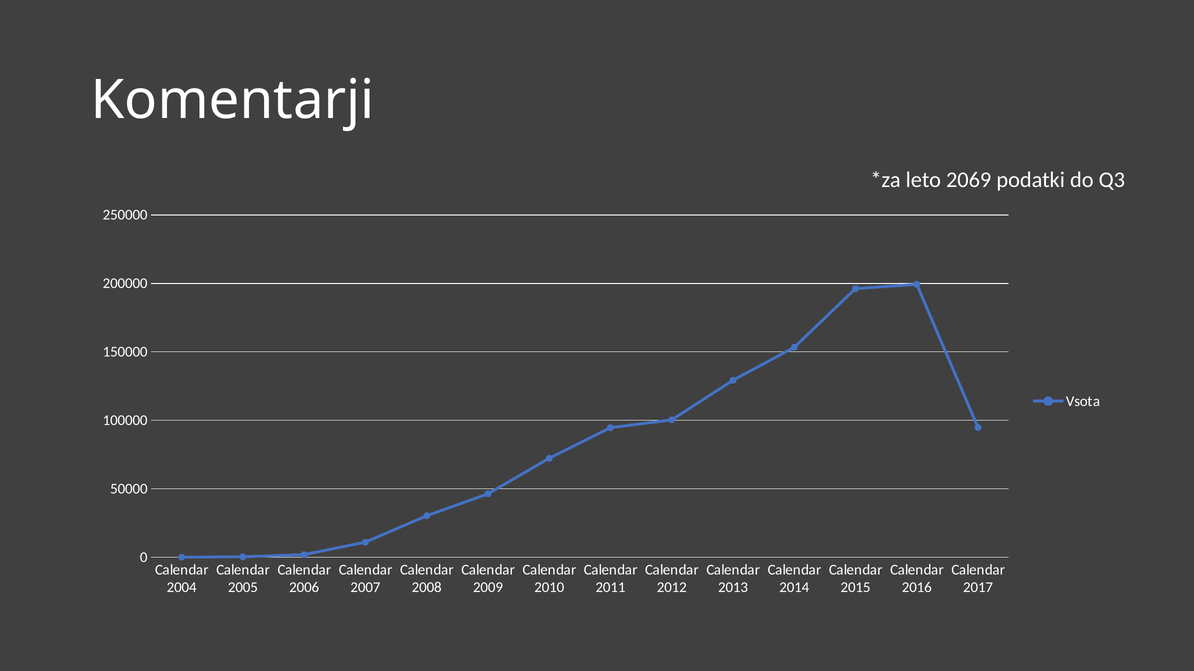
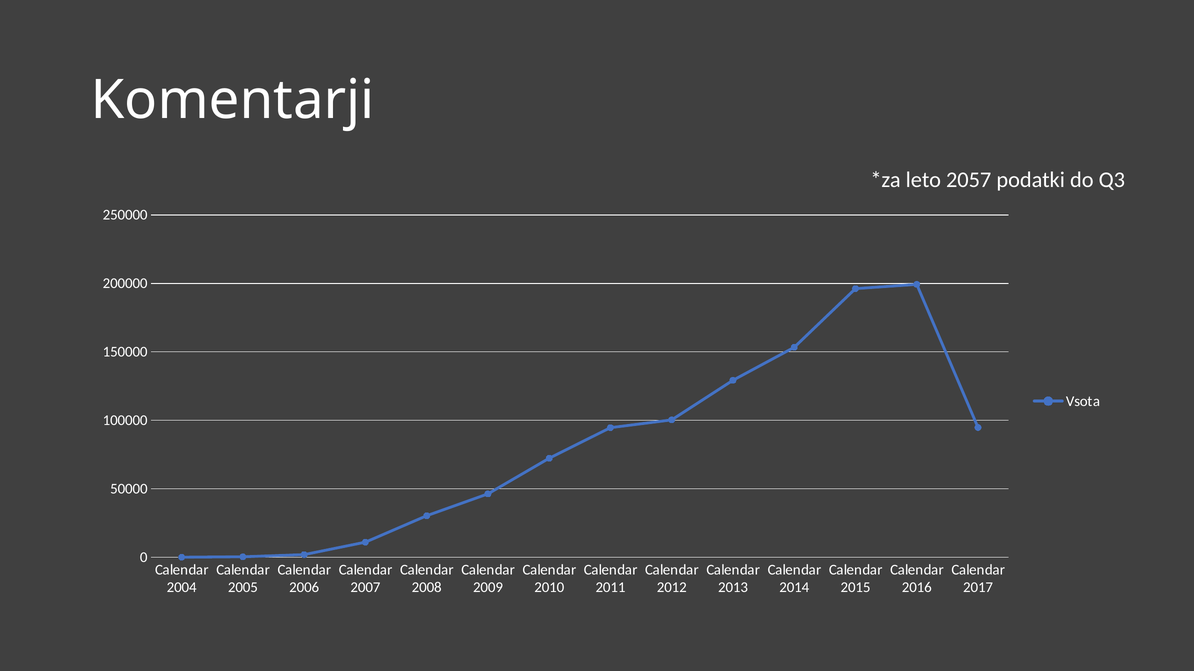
2069: 2069 -> 2057
